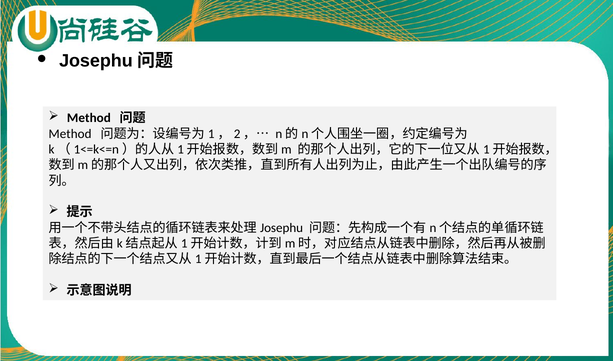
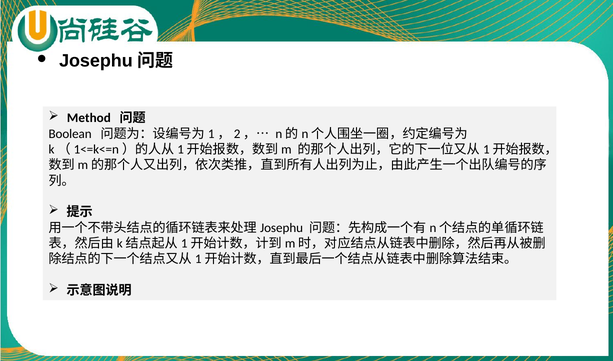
Method at (70, 134): Method -> Boolean
